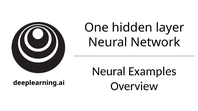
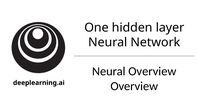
Neural Examples: Examples -> Overview
